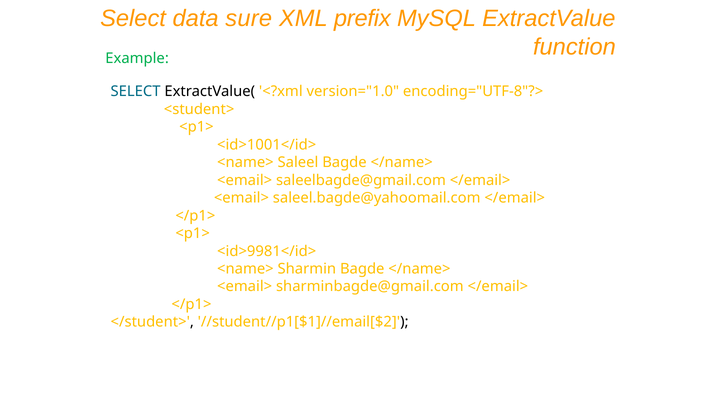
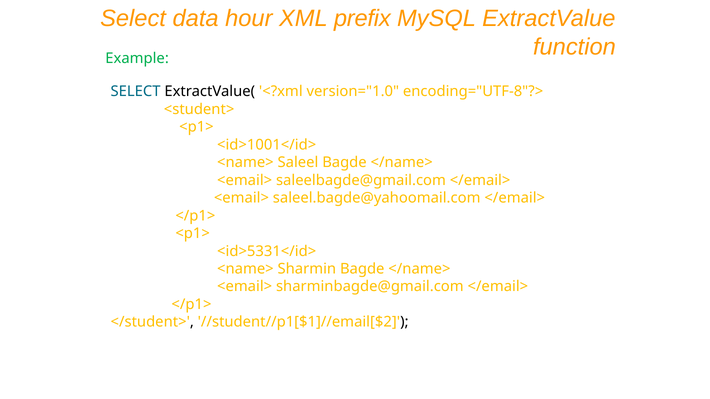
sure: sure -> hour
<id>9981</id>: <id>9981</id> -> <id>5331</id>
